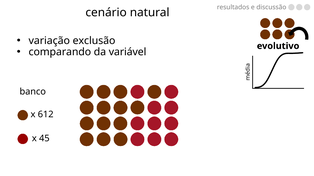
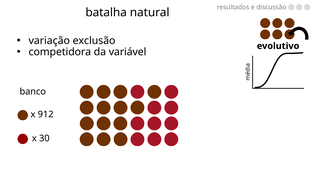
cenário: cenário -> batalha
comparando: comparando -> competidora
612: 612 -> 912
45: 45 -> 30
